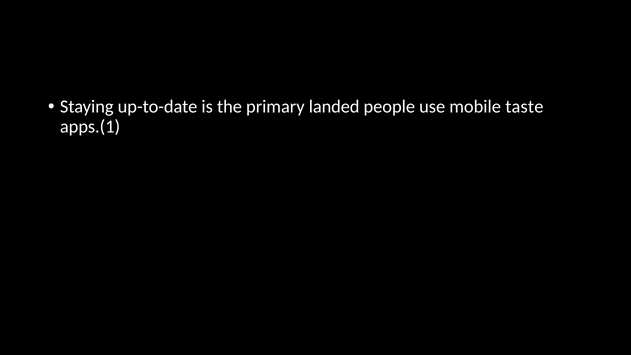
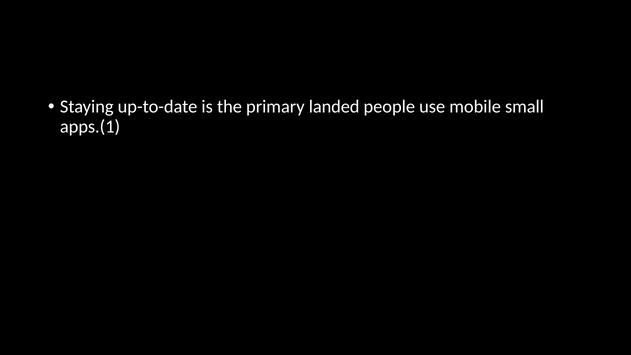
taste: taste -> small
